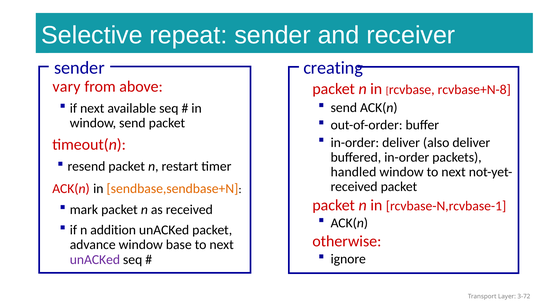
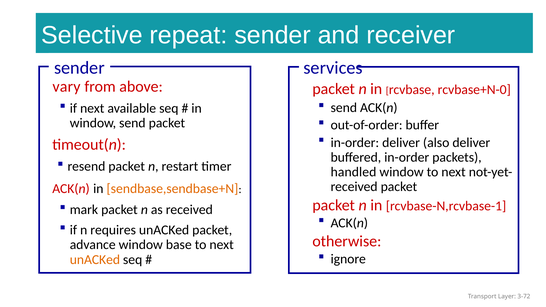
creating: creating -> services
rcvbase+N-8: rcvbase+N-8 -> rcvbase+N-0
addition: addition -> requires
unACKed at (95, 260) colour: purple -> orange
